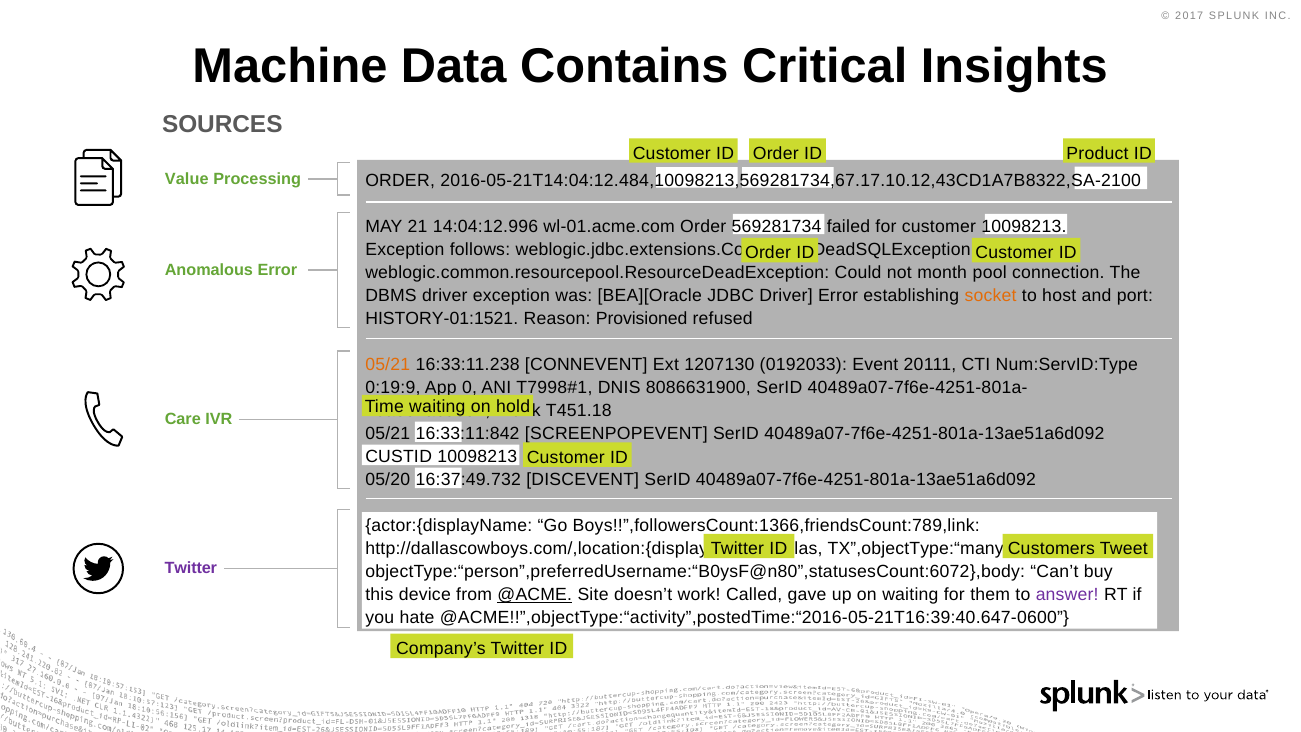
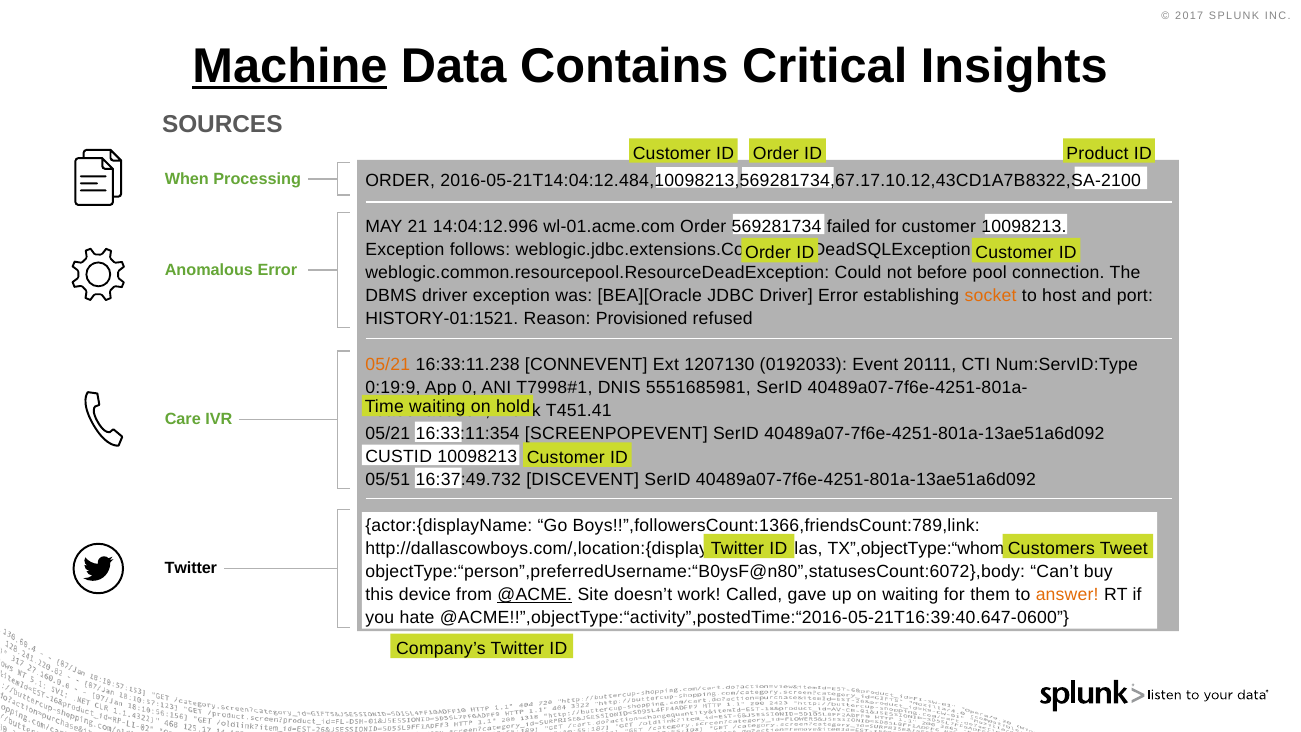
Machine underline: none -> present
Value: Value -> When
month: month -> before
8086631900: 8086631900 -> 5551685981
T451.18: T451.18 -> T451.41
16:33:11:842: 16:33:11:842 -> 16:33:11:354
05/20: 05/20 -> 05/51
TX”,objectType:“many: TX”,objectType:“many -> TX”,objectType:“whom
Twitter at (191, 568) colour: purple -> black
answer colour: purple -> orange
